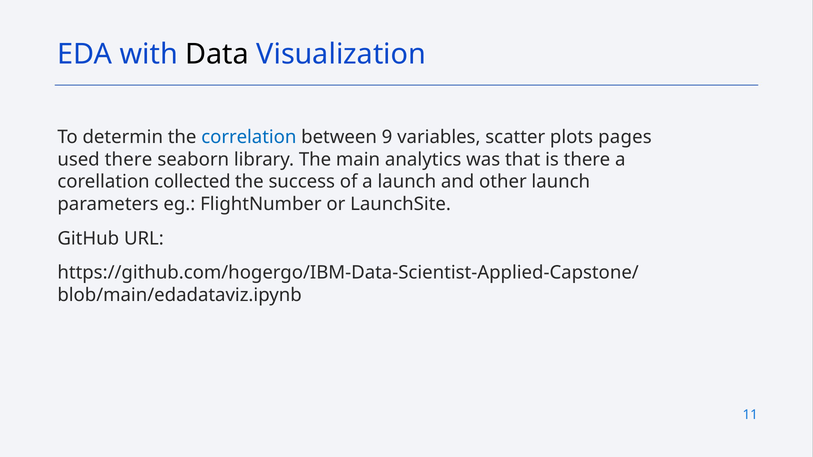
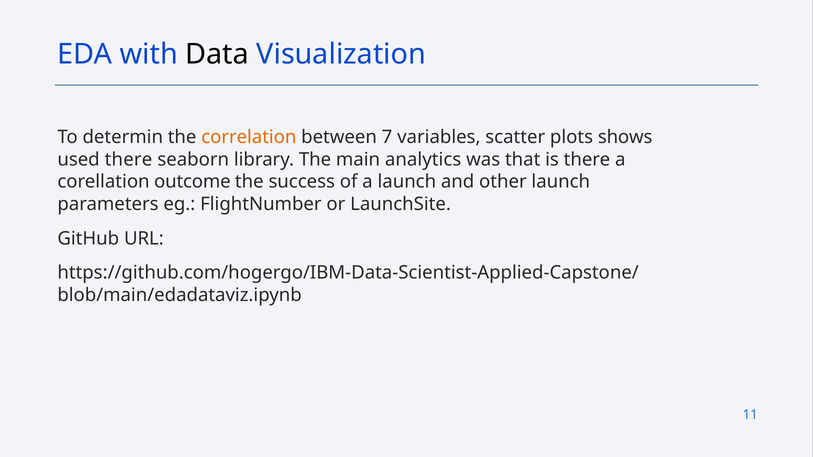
correlation colour: blue -> orange
9: 9 -> 7
pages: pages -> shows
collected: collected -> outcome
